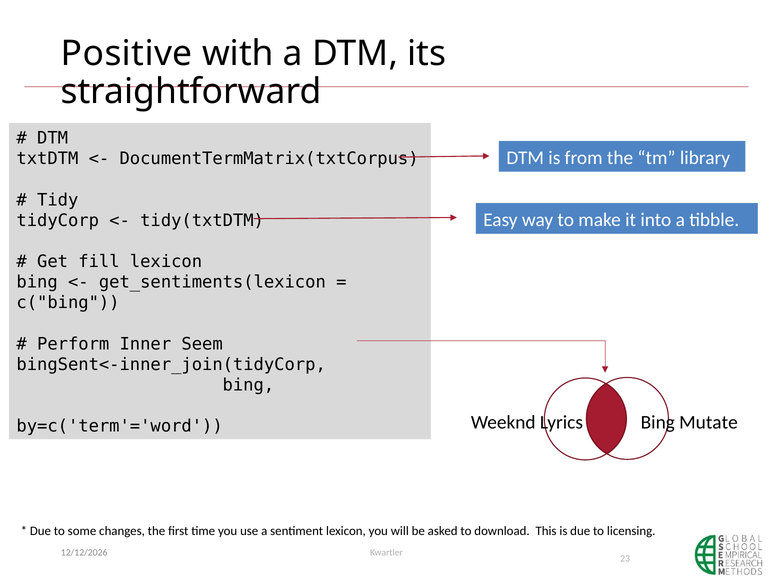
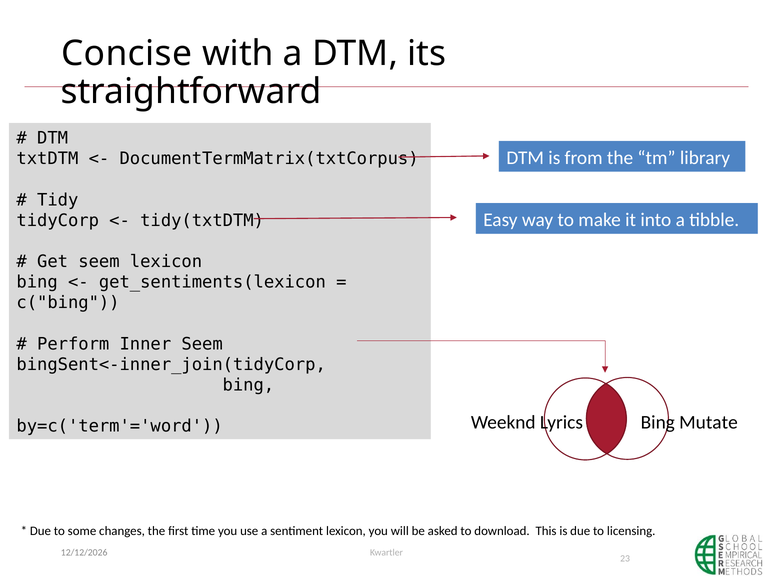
Positive: Positive -> Concise
Get fill: fill -> seem
